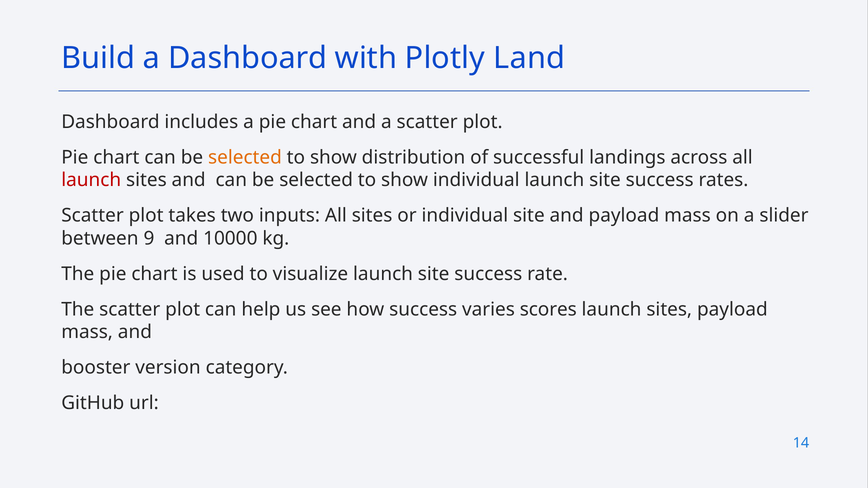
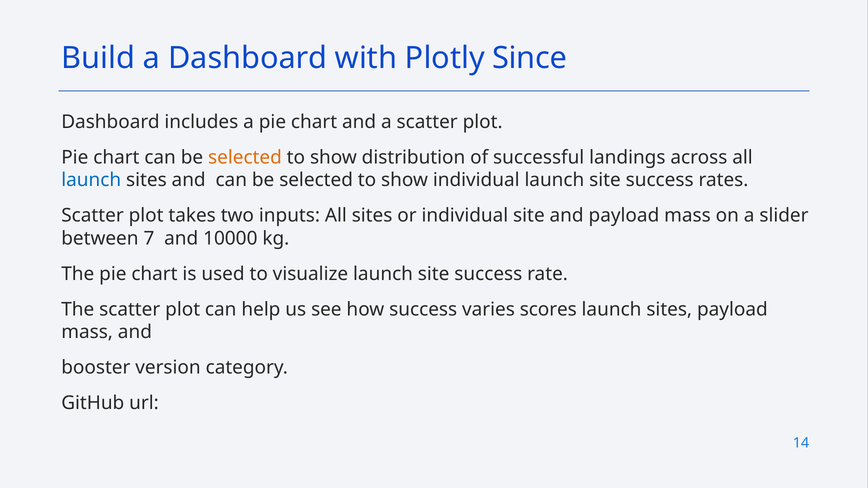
Land: Land -> Since
launch at (91, 180) colour: red -> blue
9: 9 -> 7
